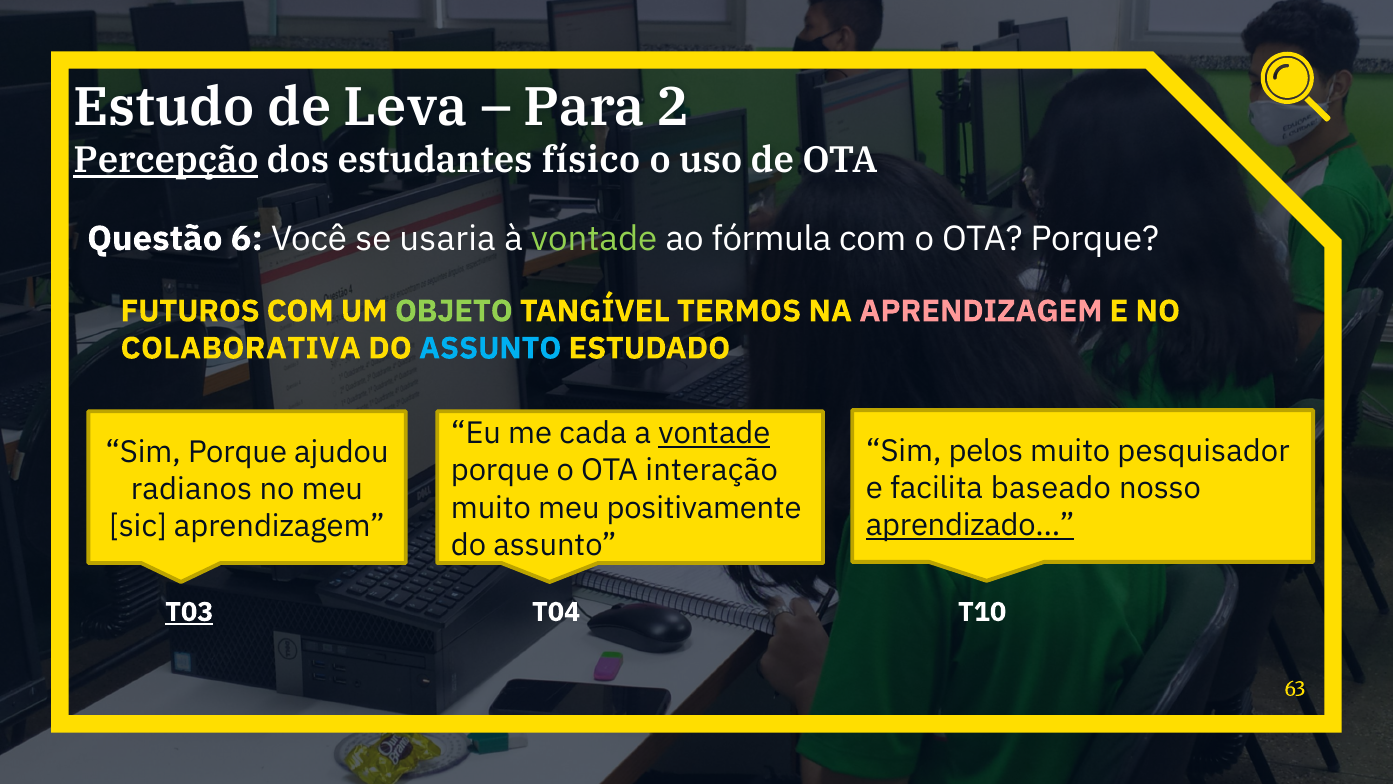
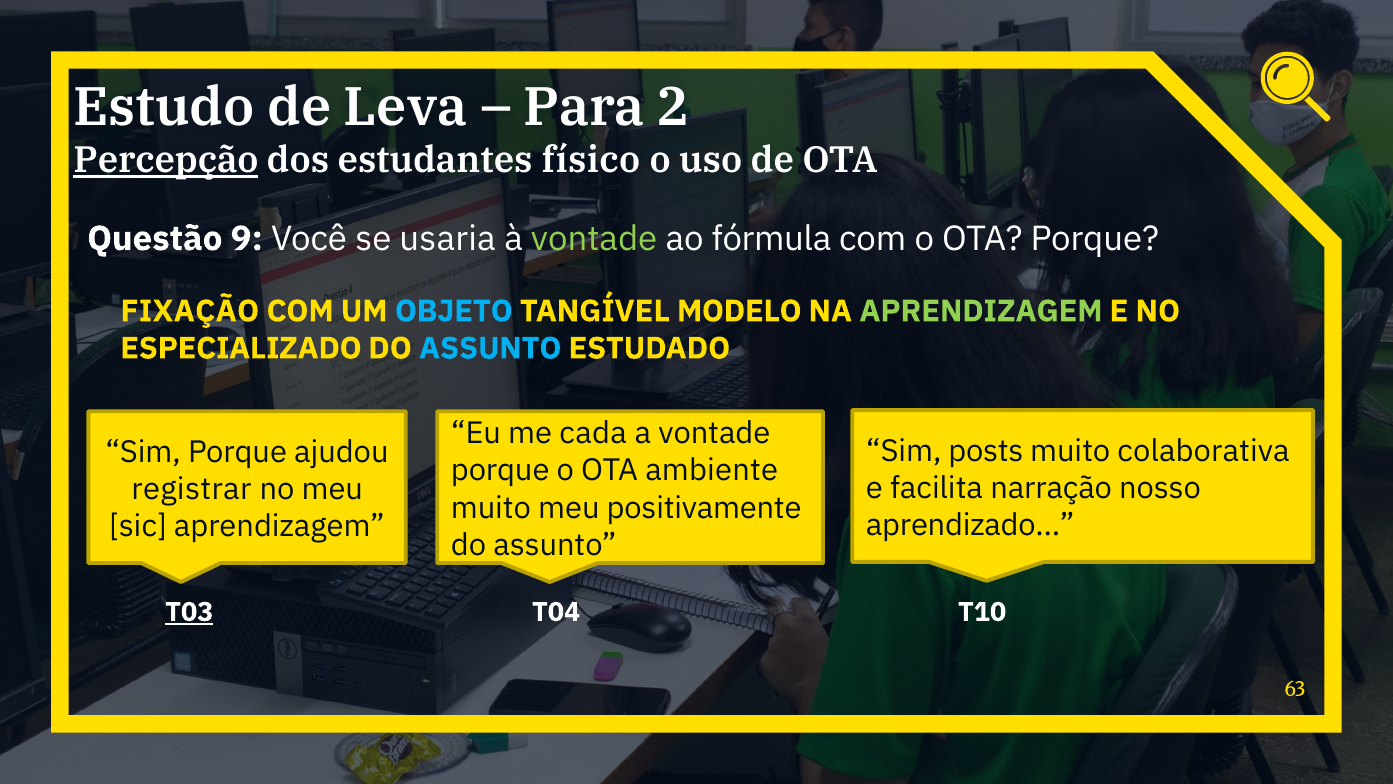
6: 6 -> 9
FUTUROS: FUTUROS -> FIXAÇÃO
OBJETO colour: light green -> light blue
TERMOS: TERMOS -> MODELO
APRENDIZAGEM at (981, 311) colour: pink -> light green
COLABORATIVA: COLABORATIVA -> ESPECIALIZADO
vontade at (714, 433) underline: present -> none
pelos: pelos -> posts
pesquisador: pesquisador -> colaborativa
interação: interação -> ambiente
baseado: baseado -> narração
radianos: radianos -> registrar
aprendizado underline: present -> none
